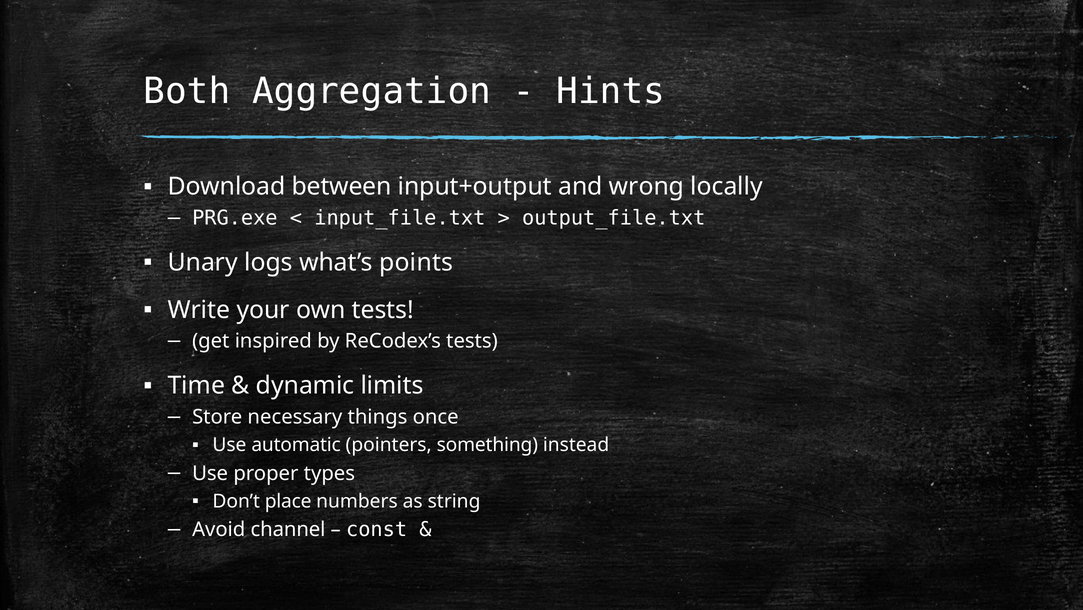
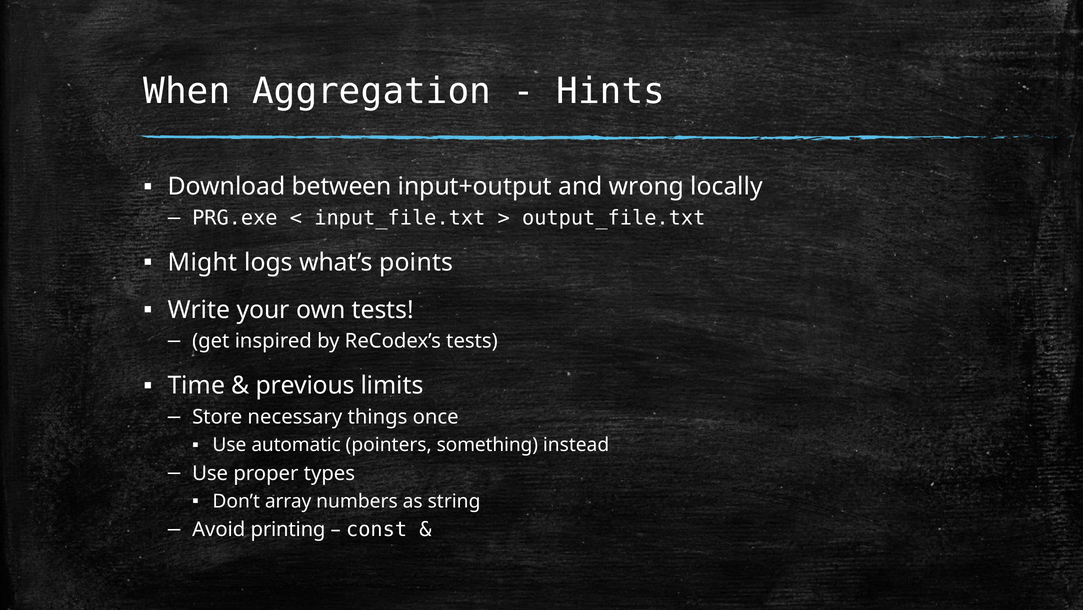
Both: Both -> When
Unary: Unary -> Might
dynamic: dynamic -> previous
place: place -> array
channel: channel -> printing
